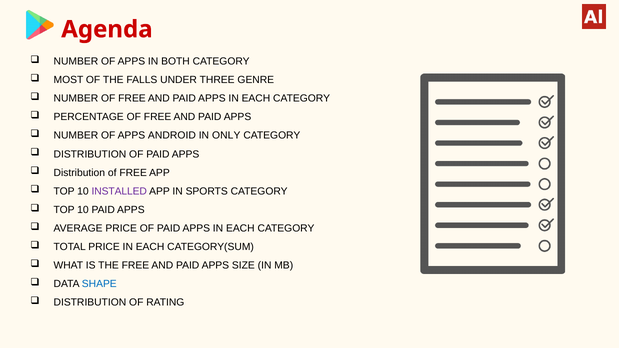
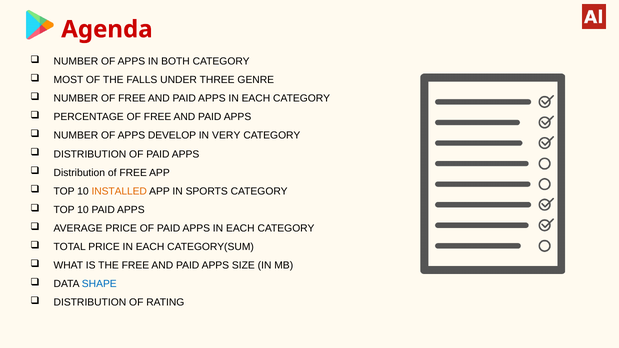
ANDROID: ANDROID -> DEVELOP
ONLY: ONLY -> VERY
INSTALLED colour: purple -> orange
